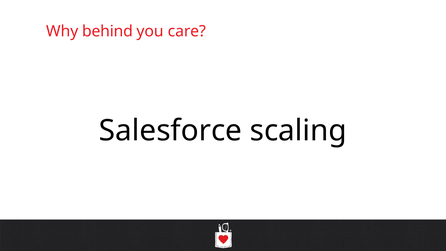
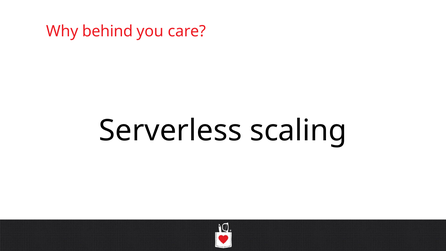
Salesforce: Salesforce -> Serverless
